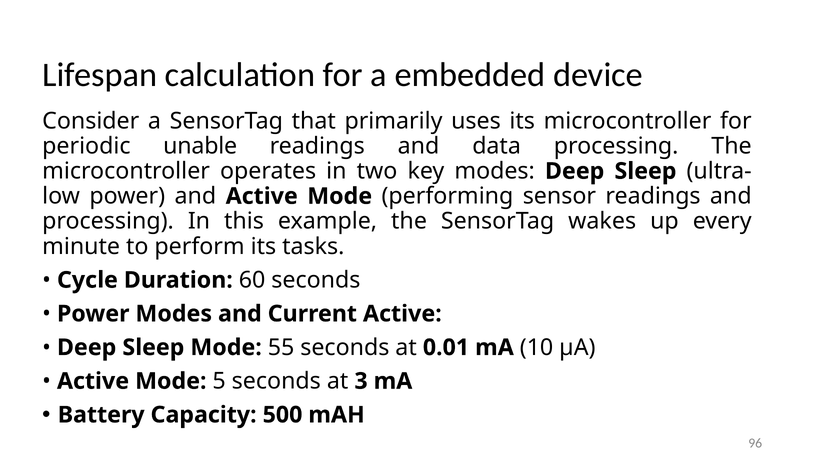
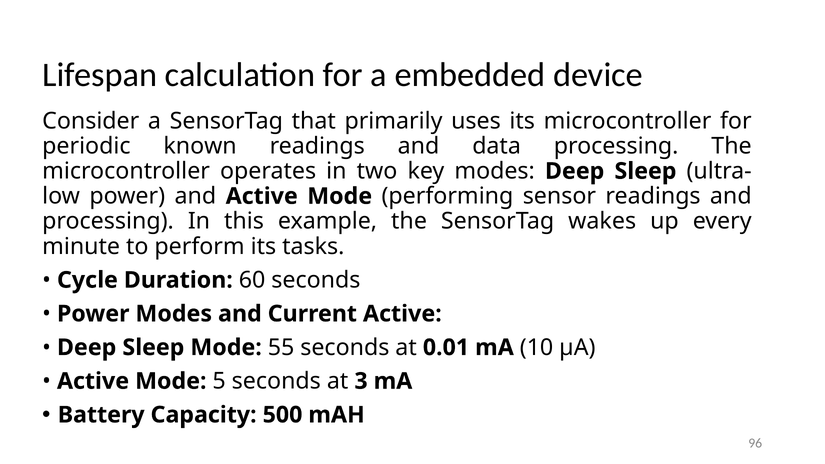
unable: unable -> known
